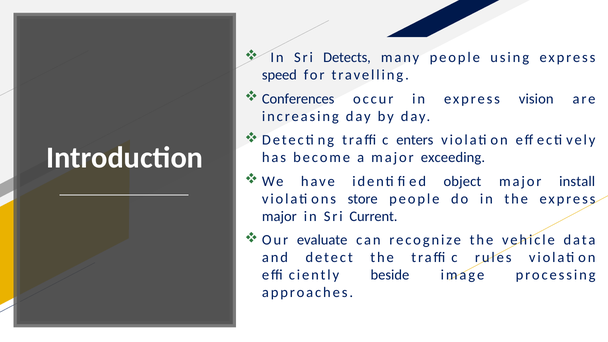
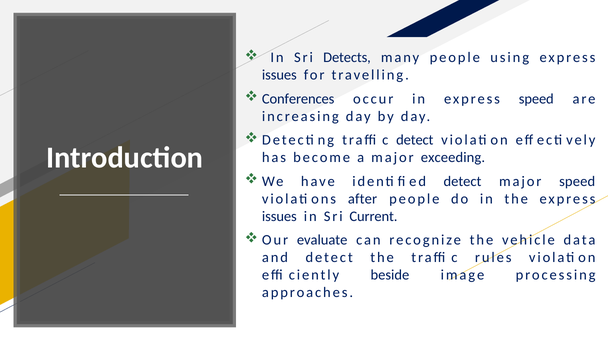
speed at (279, 75): speed -> issues
express vision: vision -> speed
enters at (415, 140): enters -> detect
object at (462, 181): object -> detect
major install: install -> speed
store: store -> after
major at (279, 216): major -> issues
